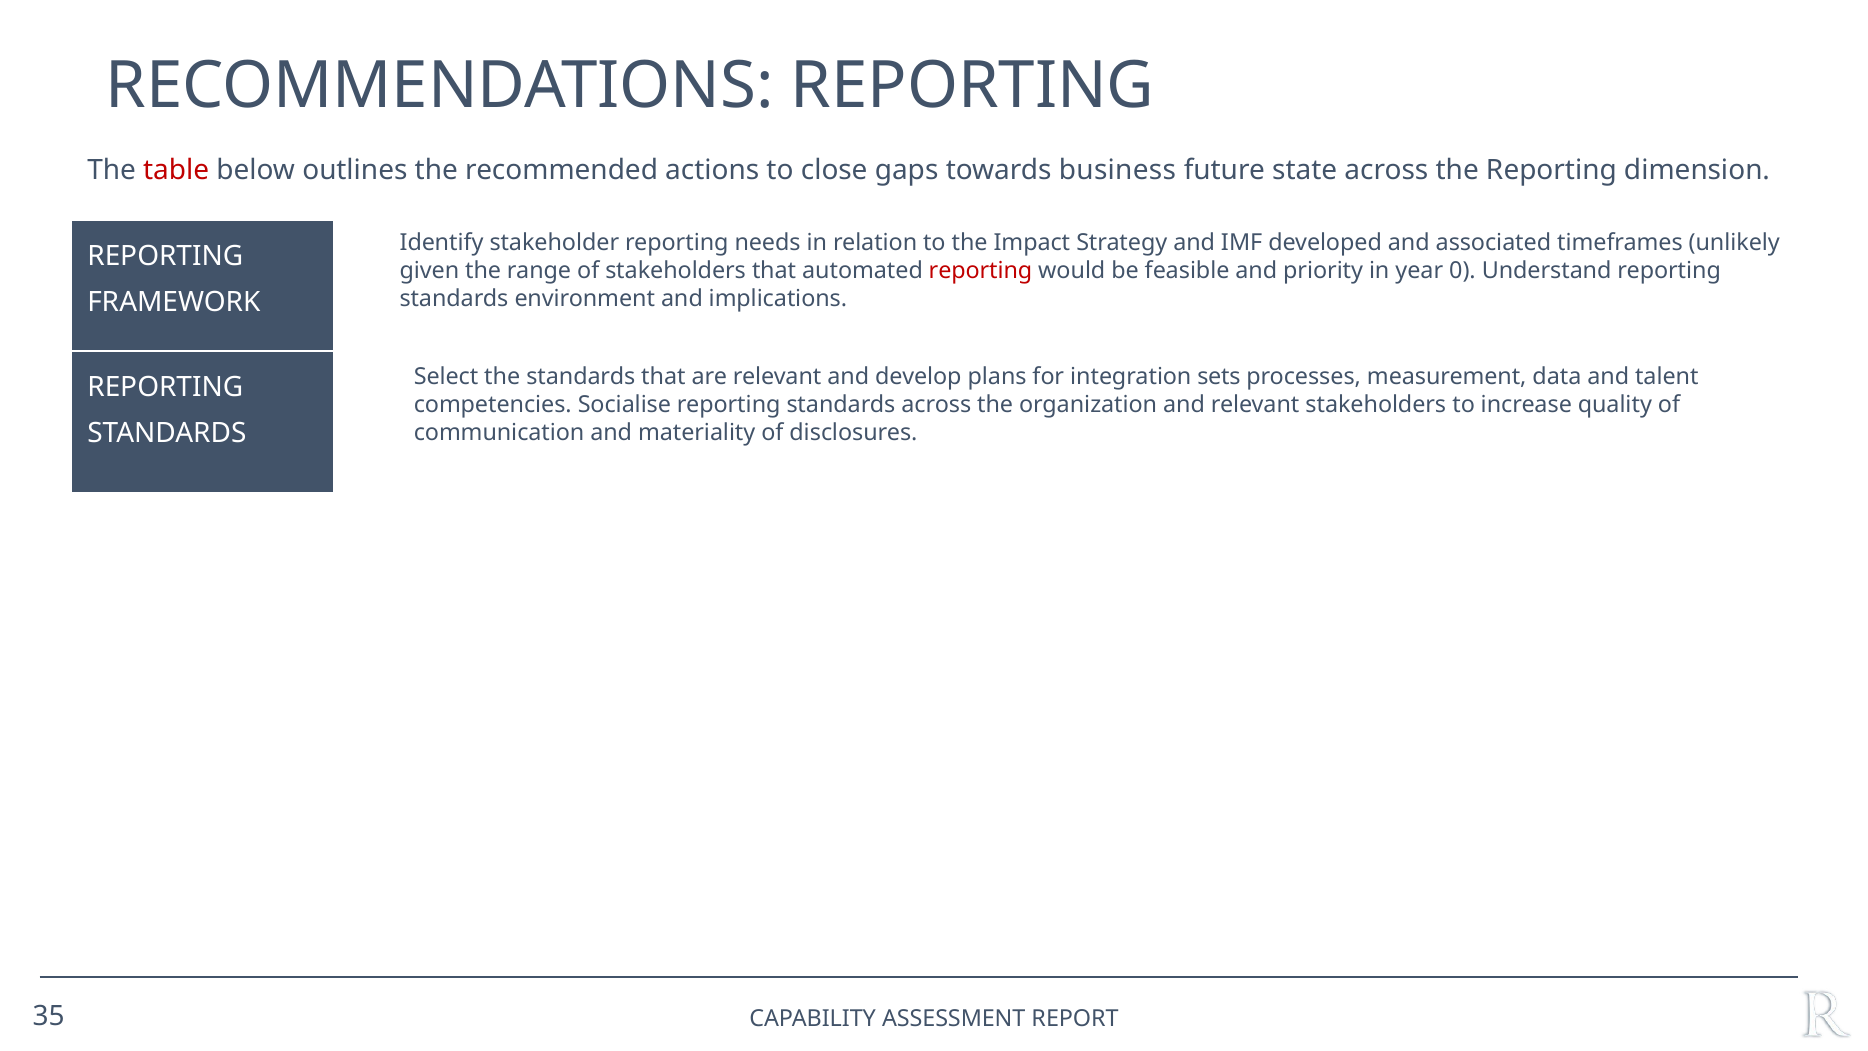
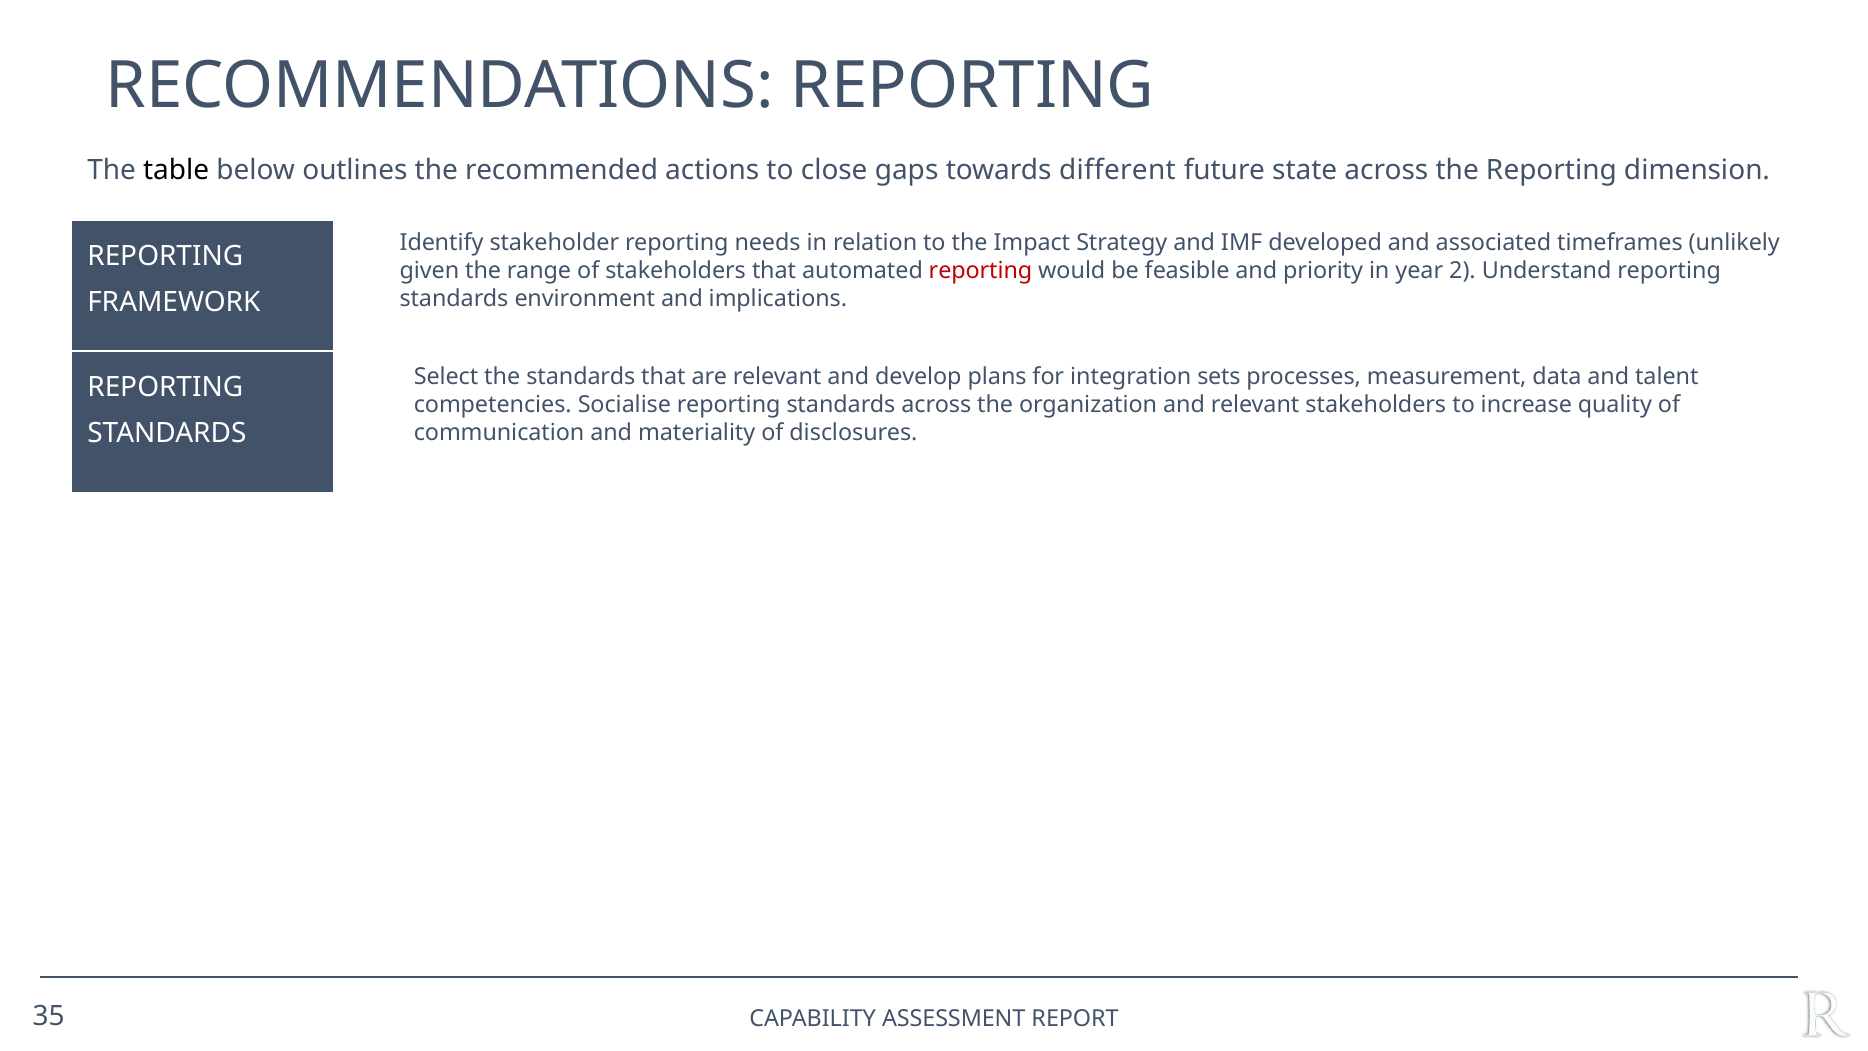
table colour: red -> black
business: business -> different
0: 0 -> 2
